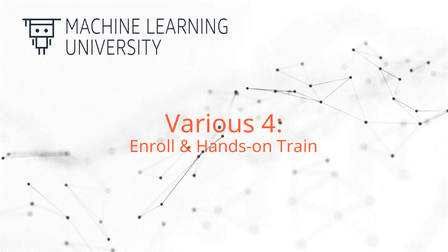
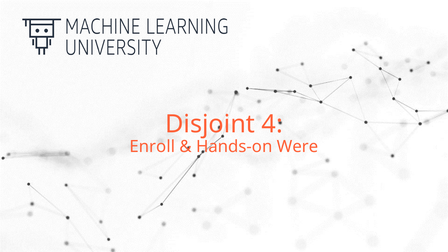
Various: Various -> Disjoint
Train: Train -> Were
